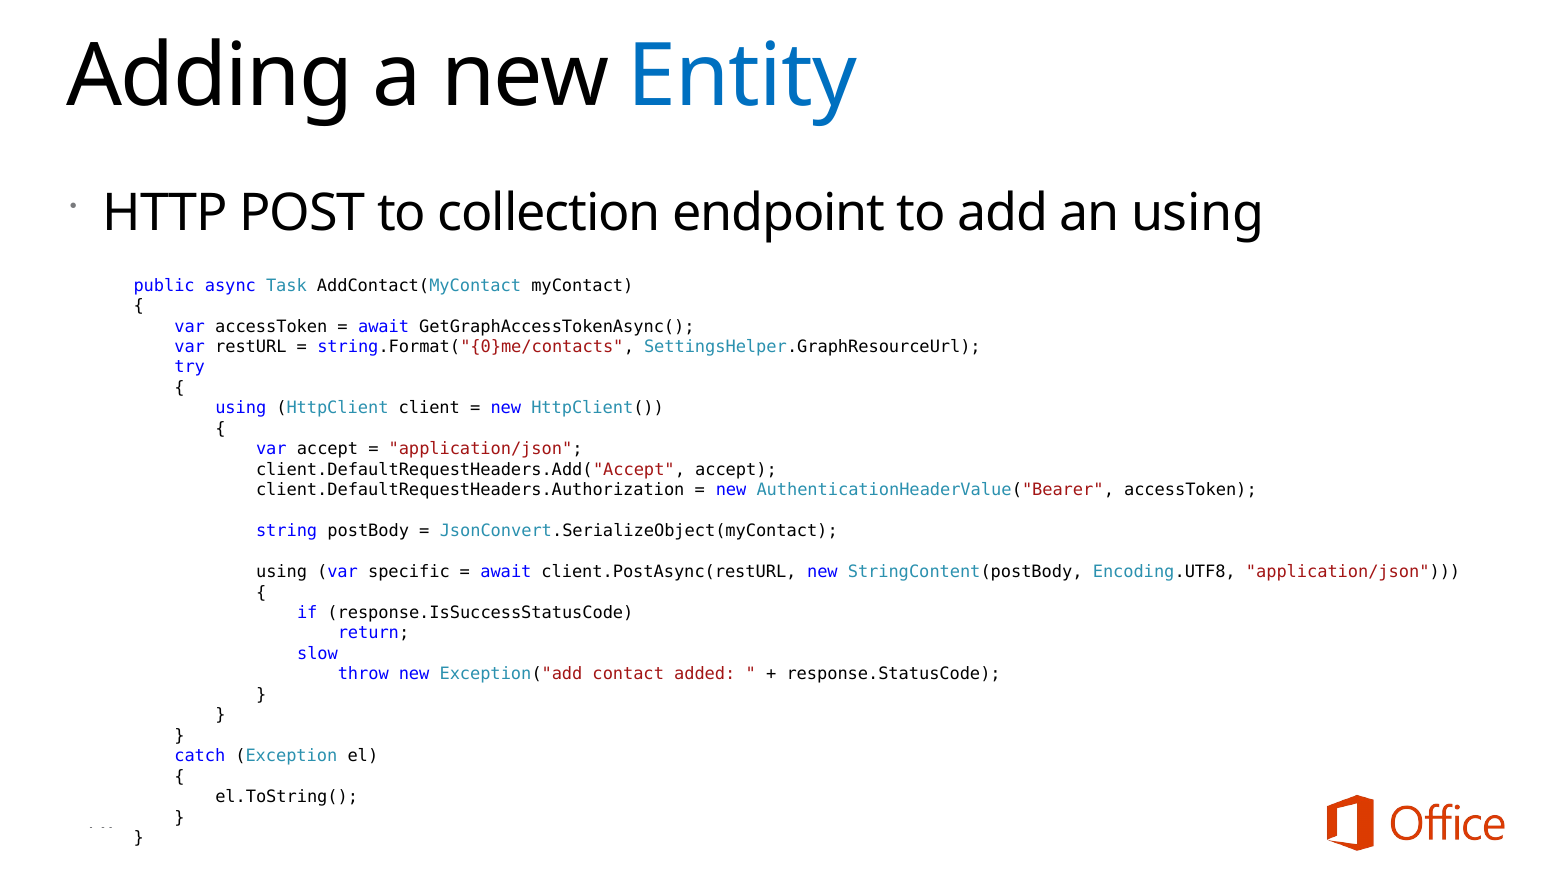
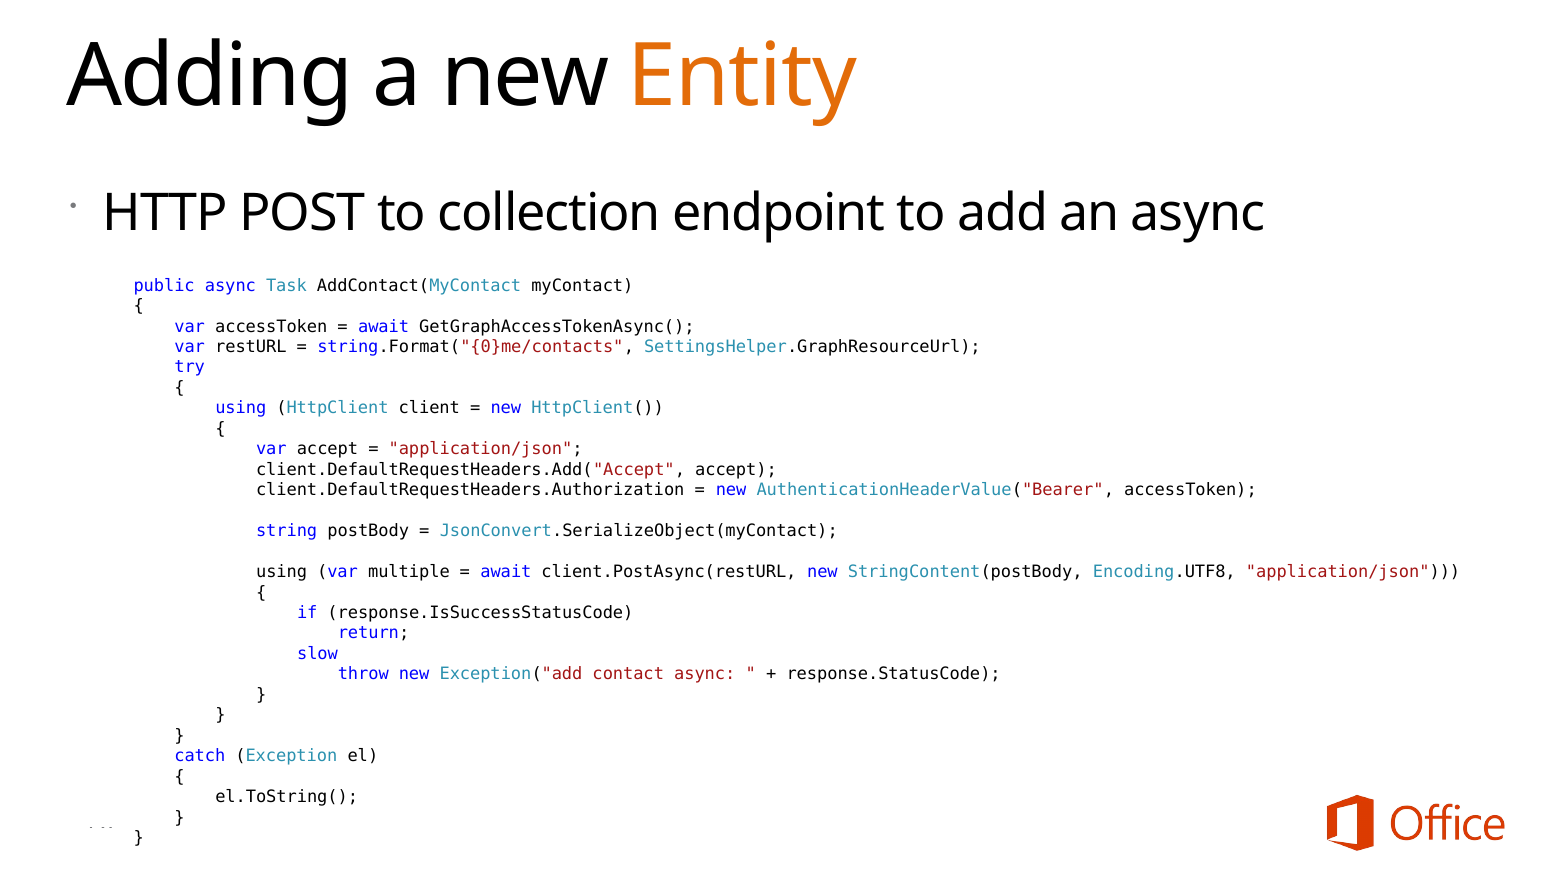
Entity colour: blue -> orange
an using: using -> async
specific: specific -> multiple
contact added: added -> async
